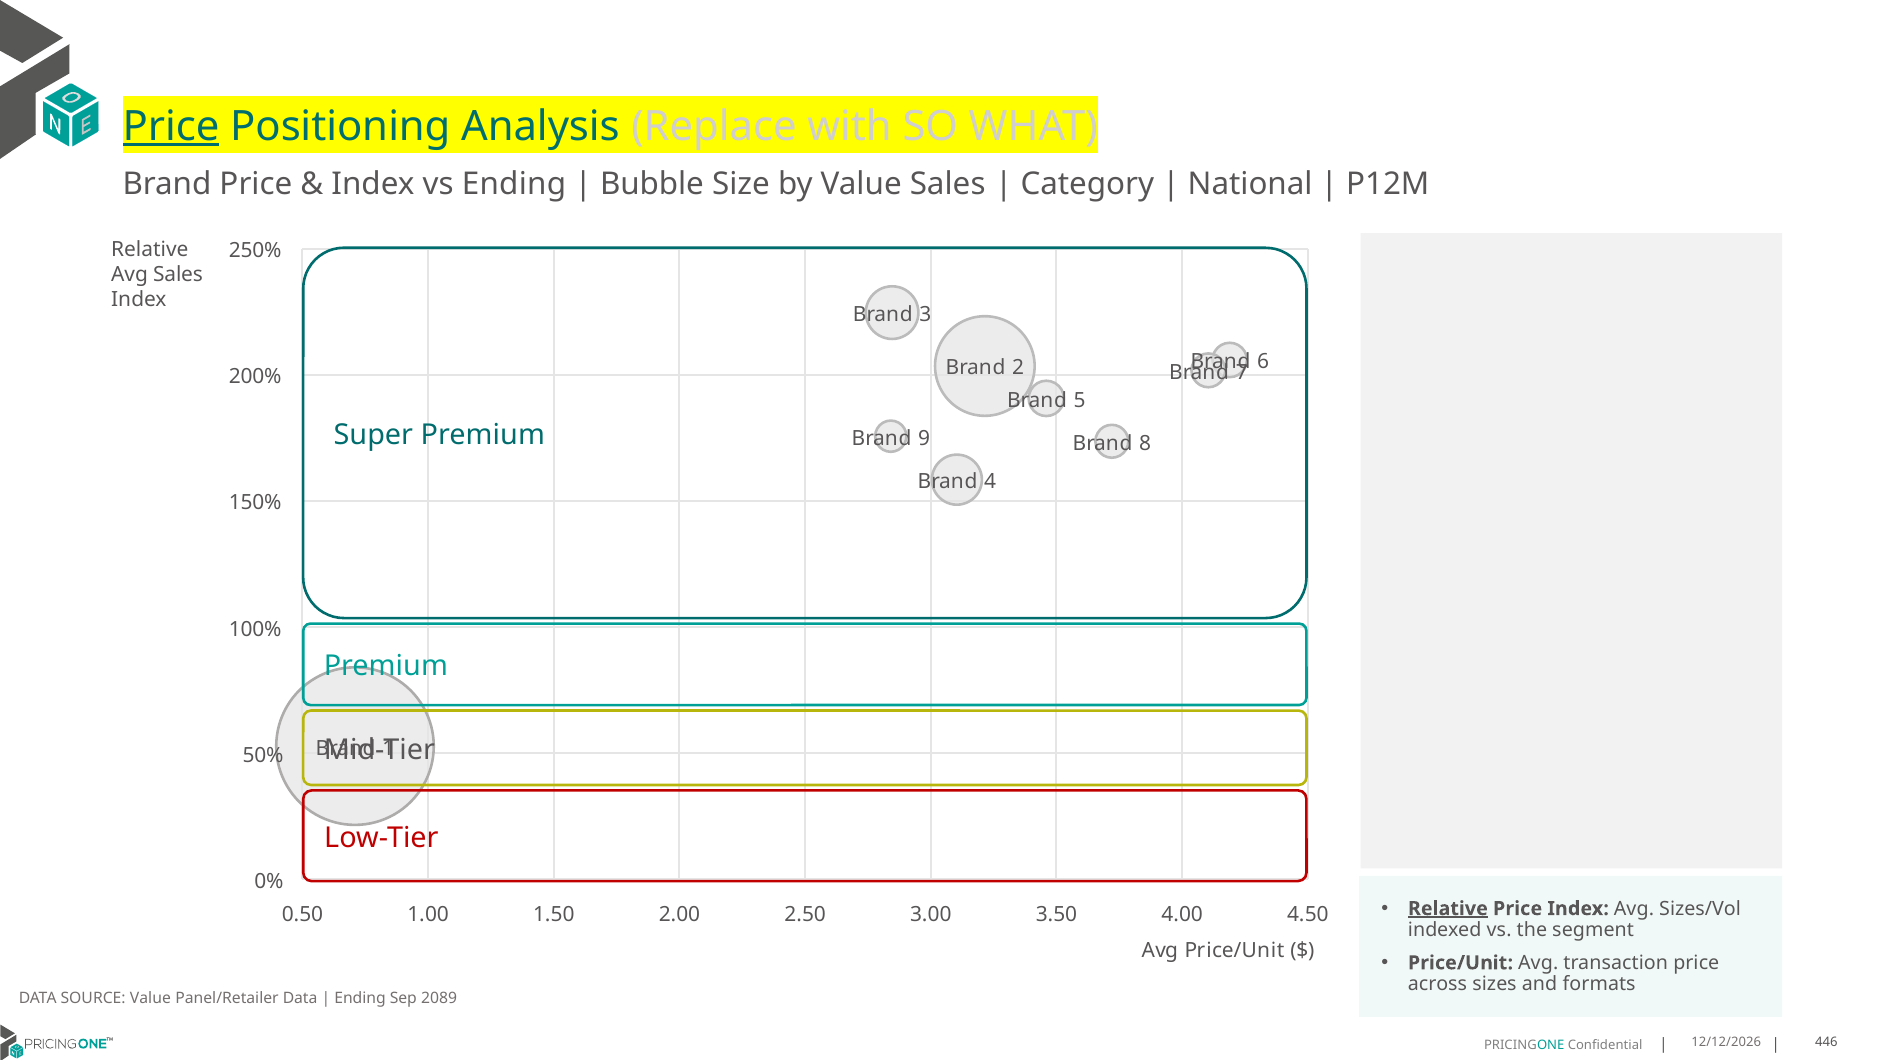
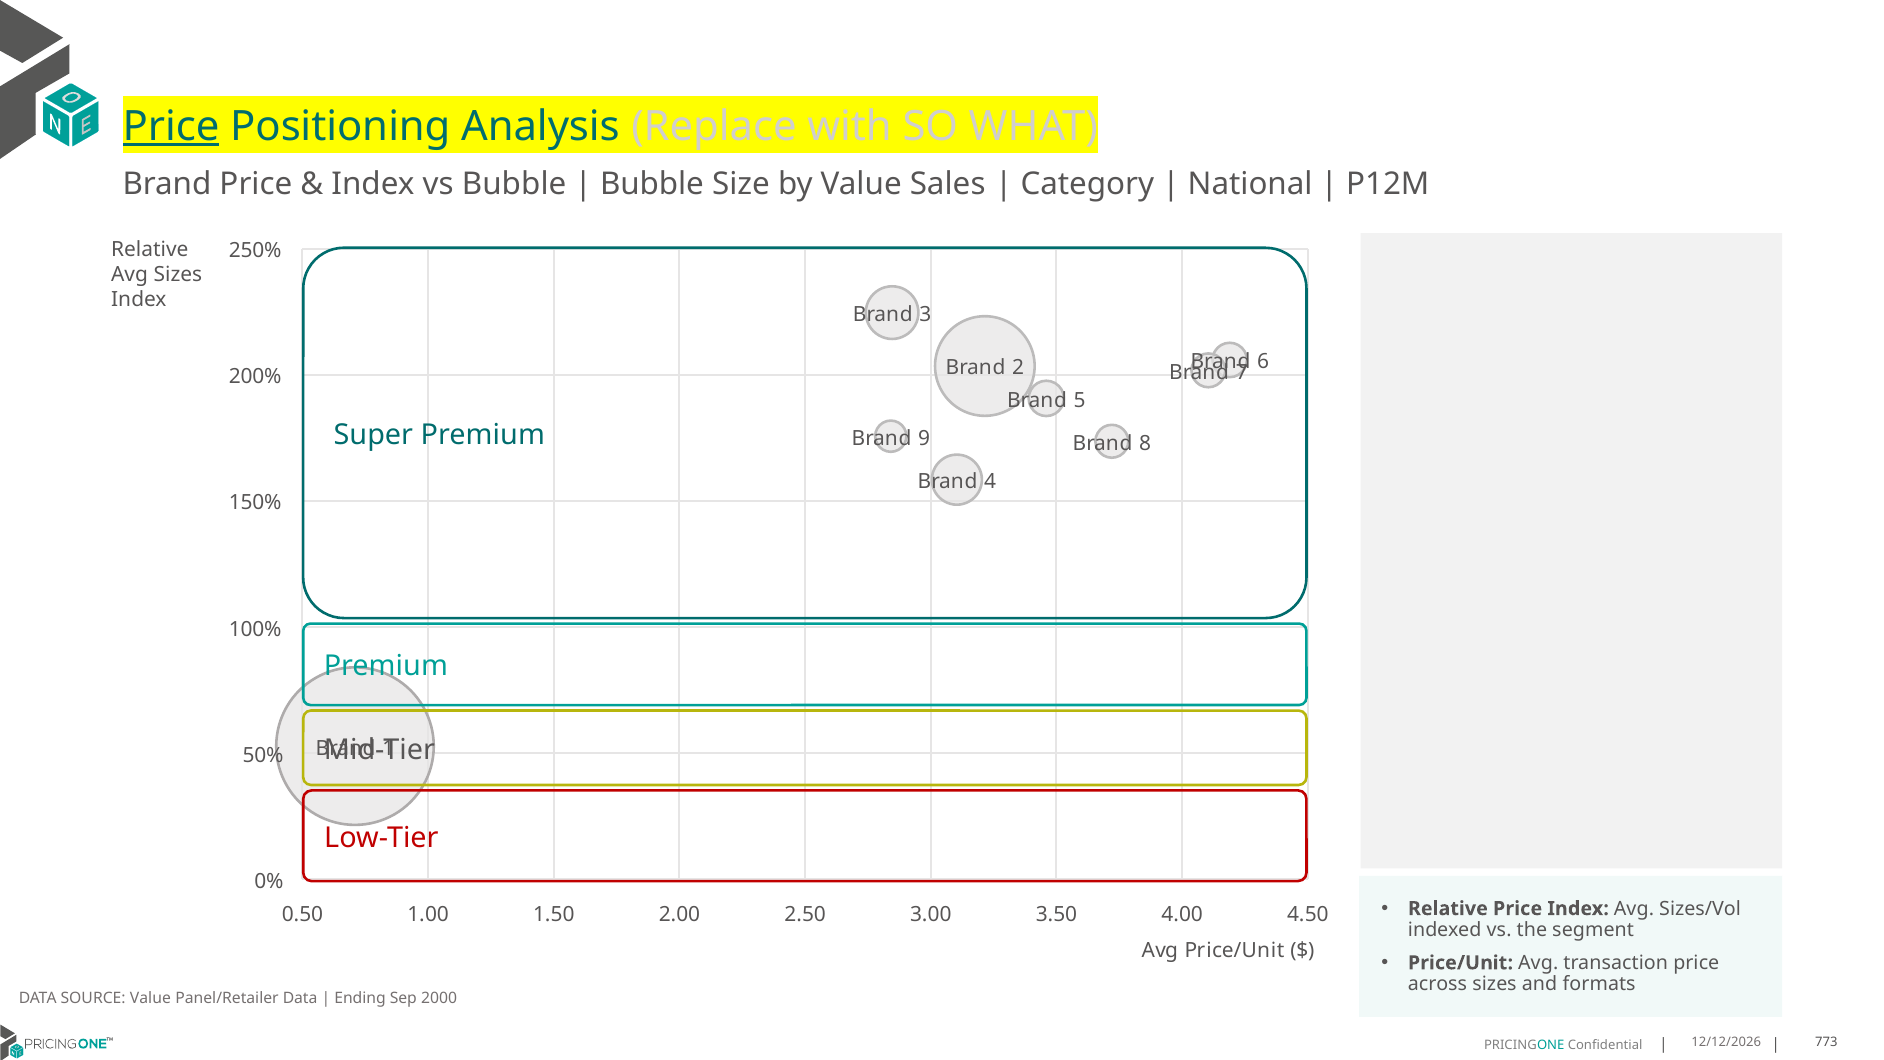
vs Ending: Ending -> Bubble
Avg Sales: Sales -> Sizes
Relative at (1448, 908) underline: present -> none
2089: 2089 -> 2000
446: 446 -> 773
